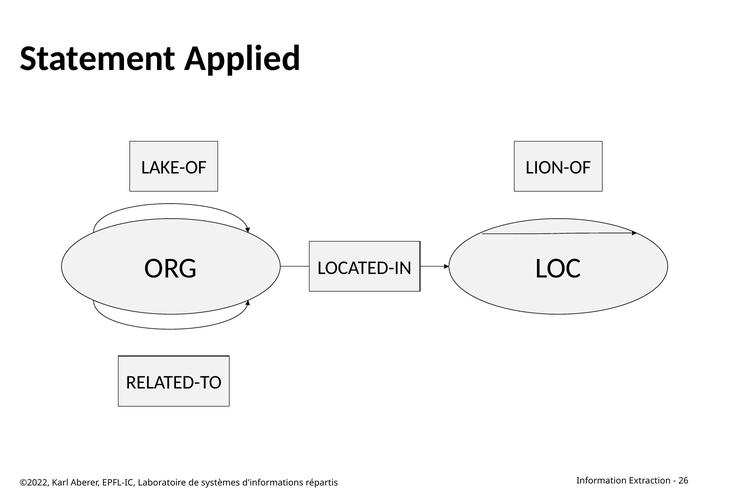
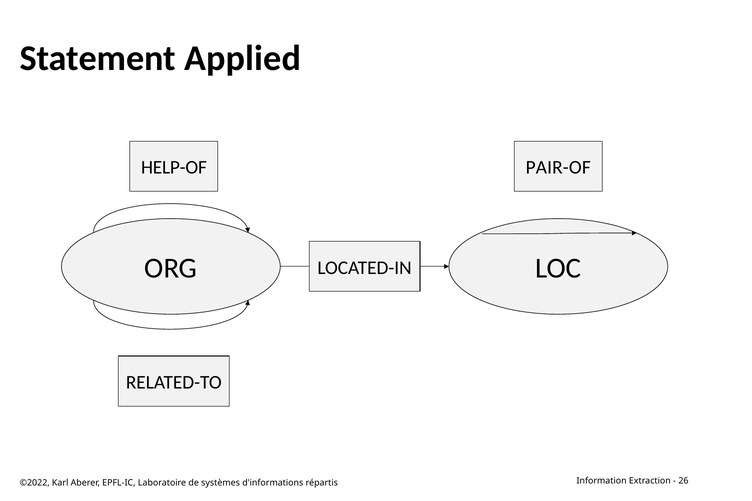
LAKE-OF: LAKE-OF -> HELP-OF
LION-OF: LION-OF -> PAIR-OF
